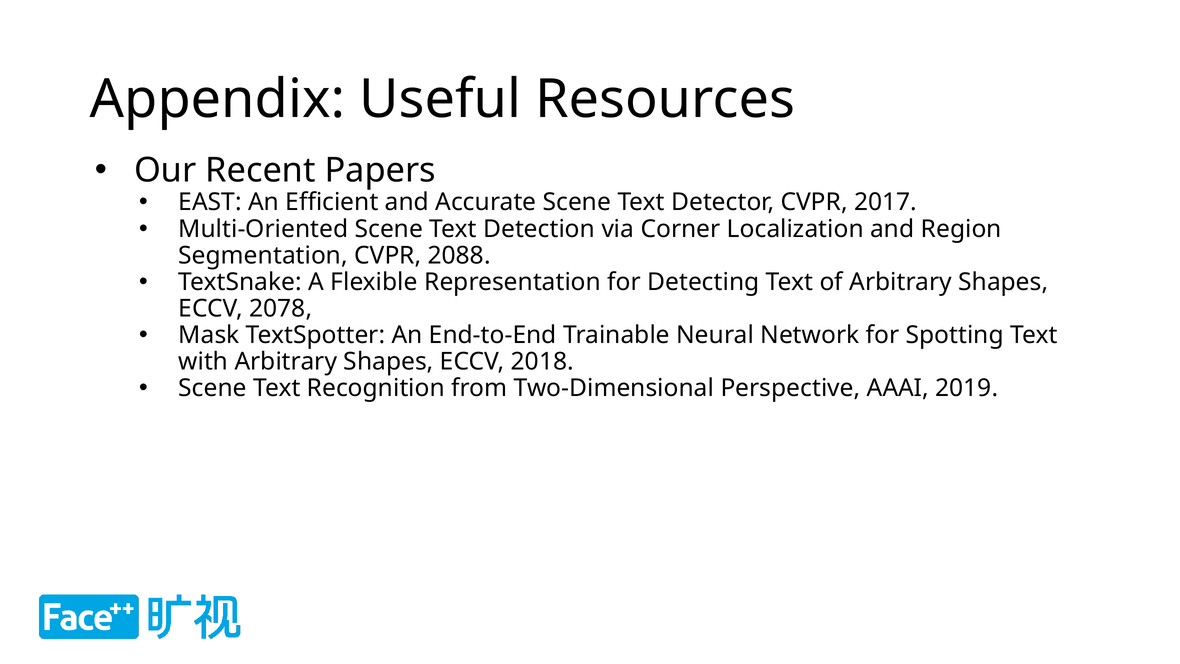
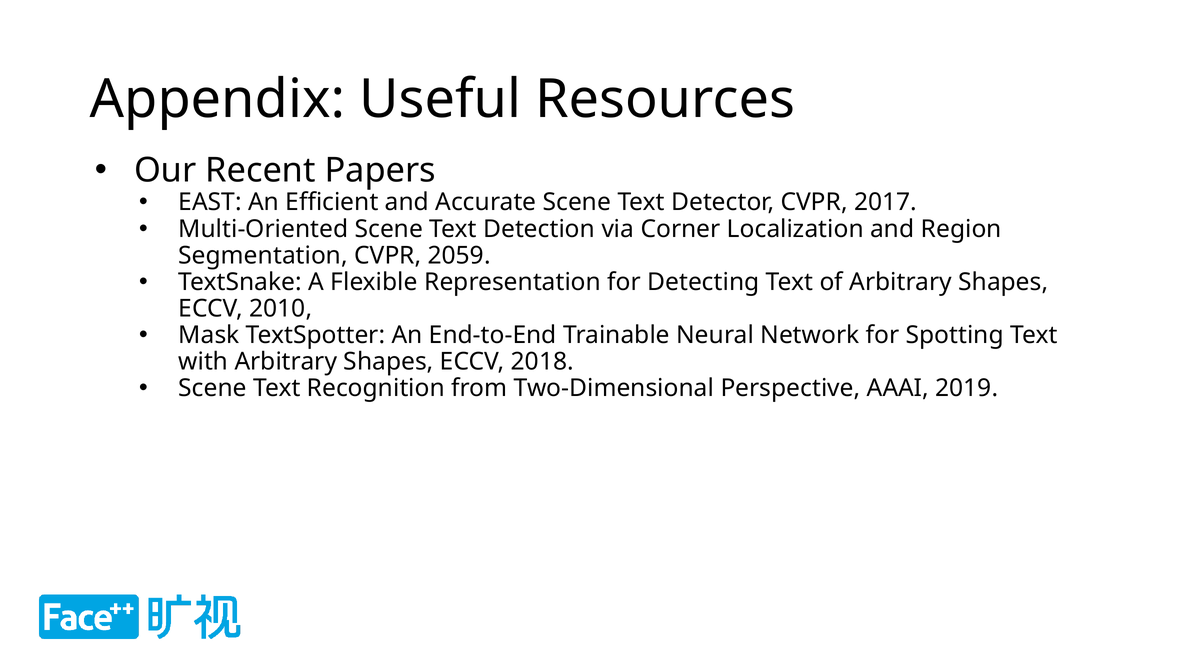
2088: 2088 -> 2059
2078: 2078 -> 2010
